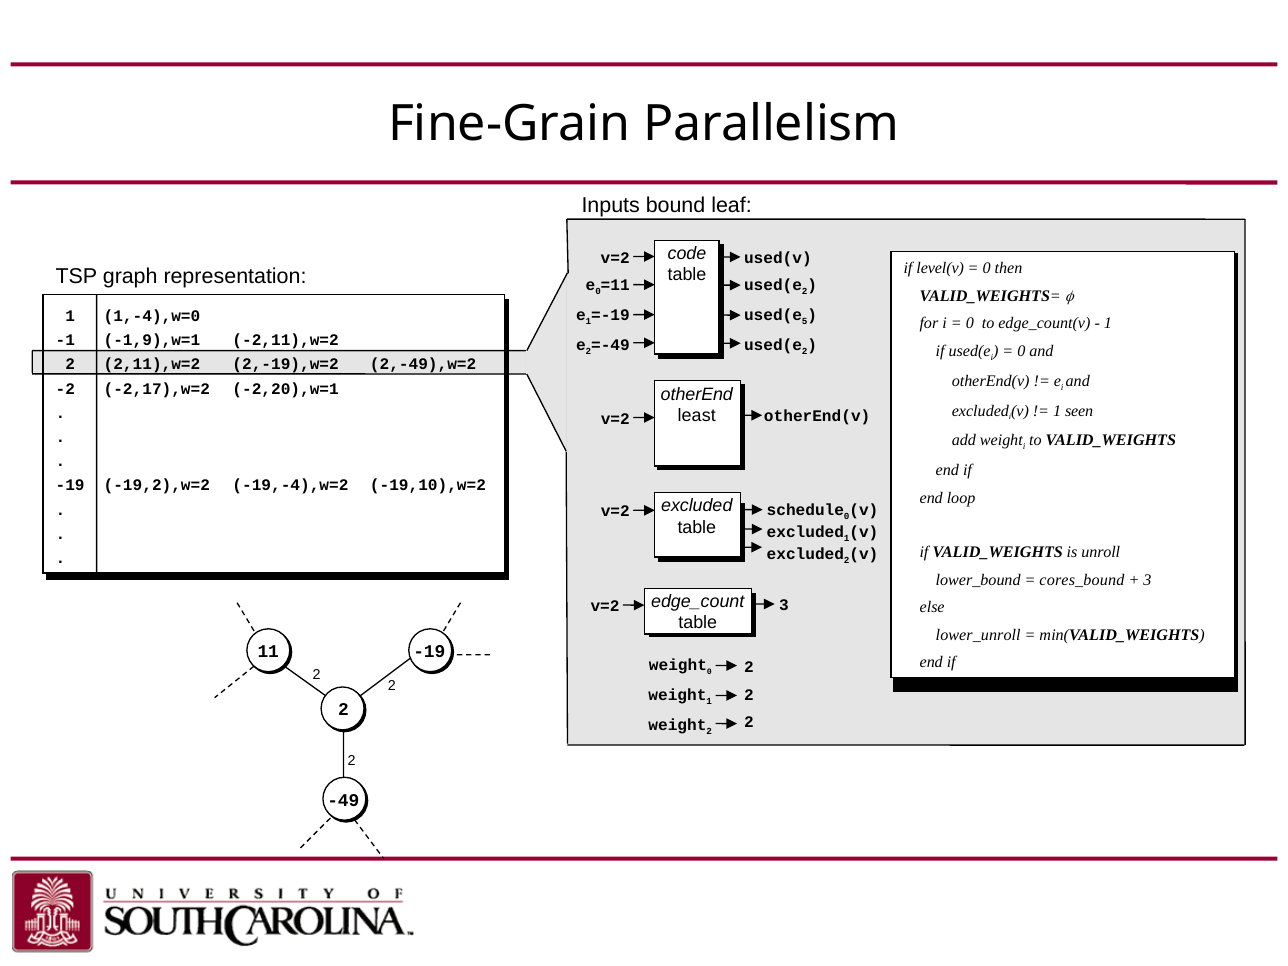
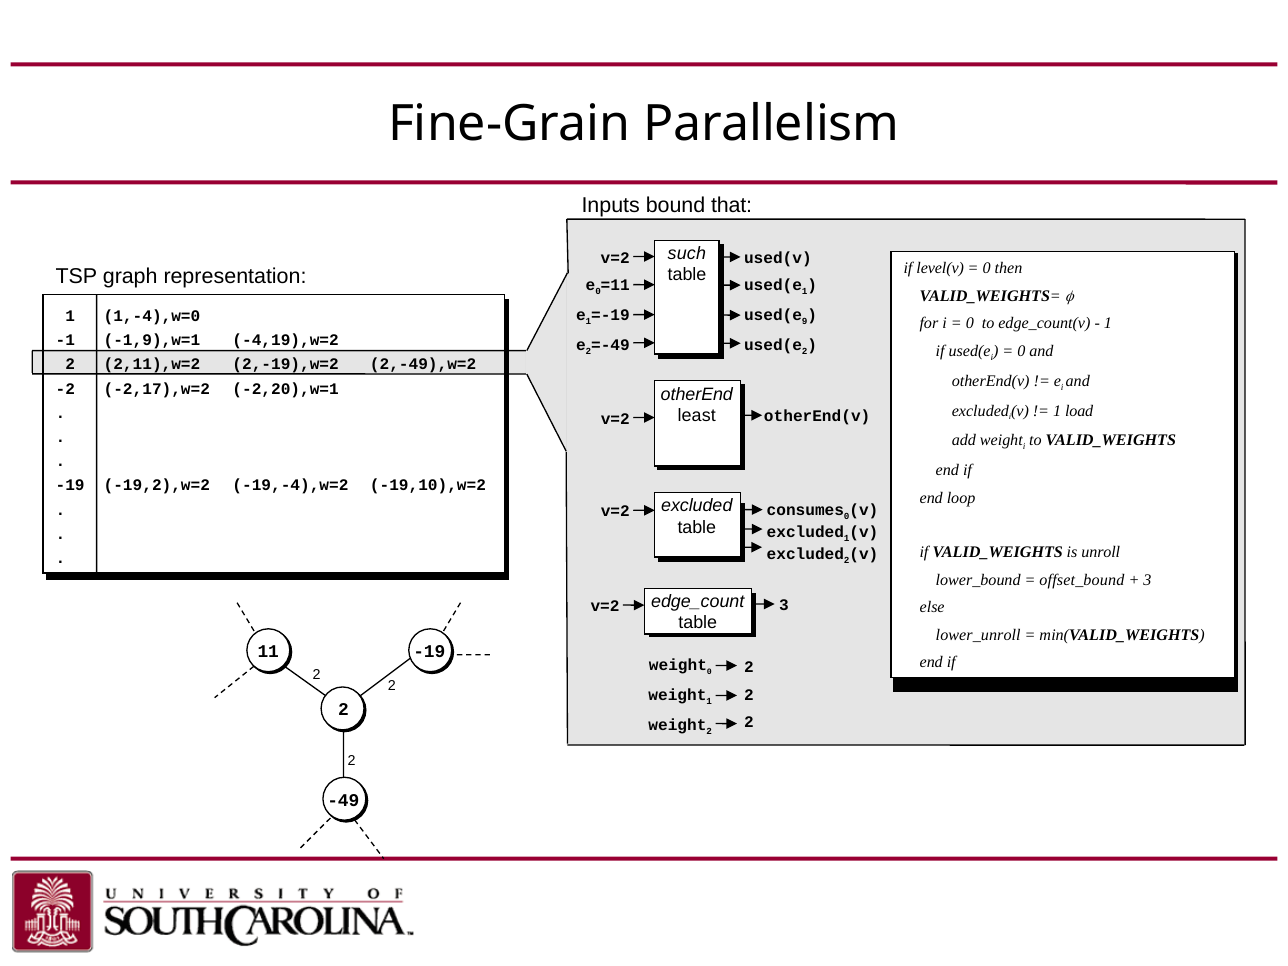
leaf: leaf -> that
code: code -> such
2 at (805, 291): 2 -> 1
5: 5 -> 9
-2,11),w=2: -2,11),w=2 -> -4,19),w=2
seen: seen -> load
schedule: schedule -> consumes
cores_bound: cores_bound -> offset_bound
